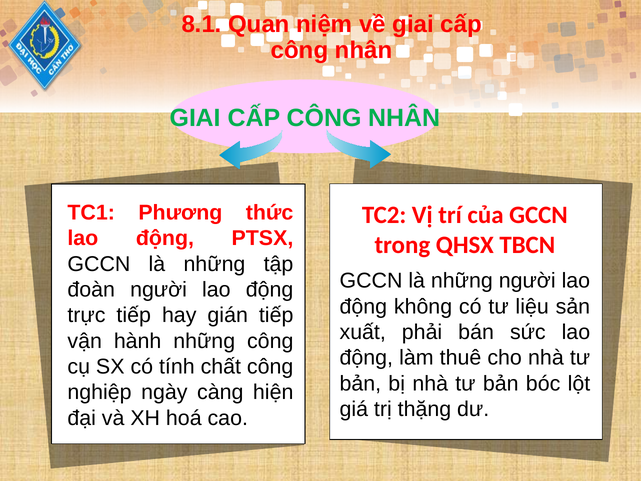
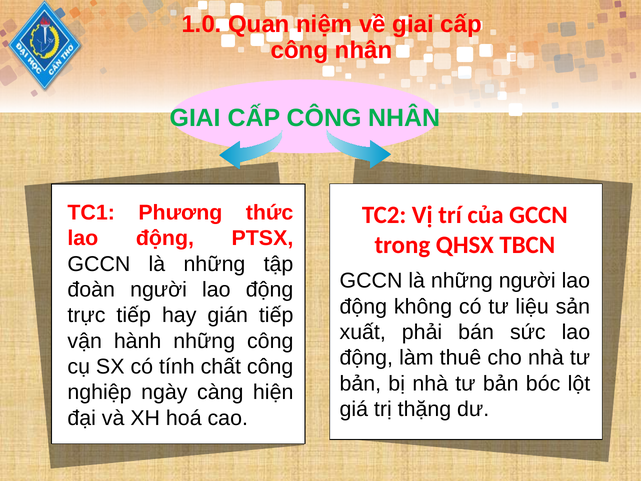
8.1: 8.1 -> 1.0
